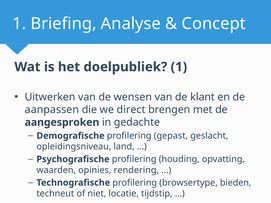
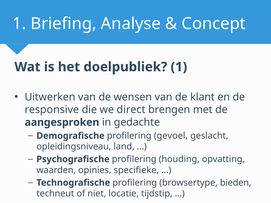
aanpassen: aanpassen -> responsive
gepast: gepast -> gevoel
rendering: rendering -> specifieke
